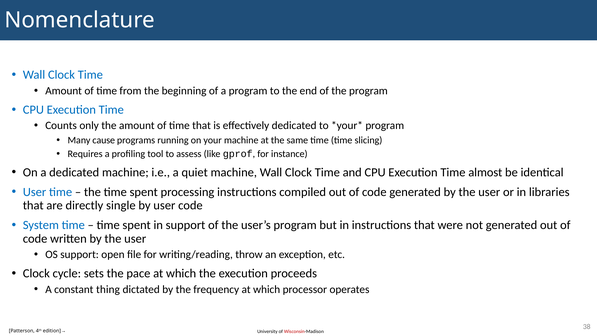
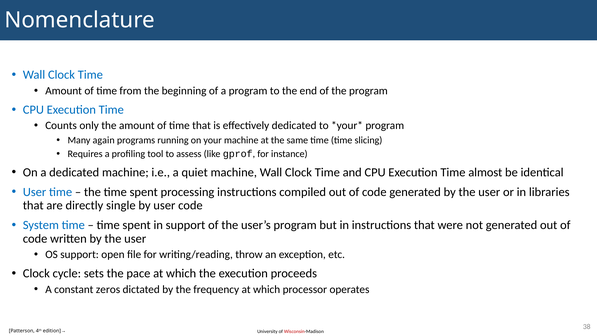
cause: cause -> again
thing: thing -> zeros
